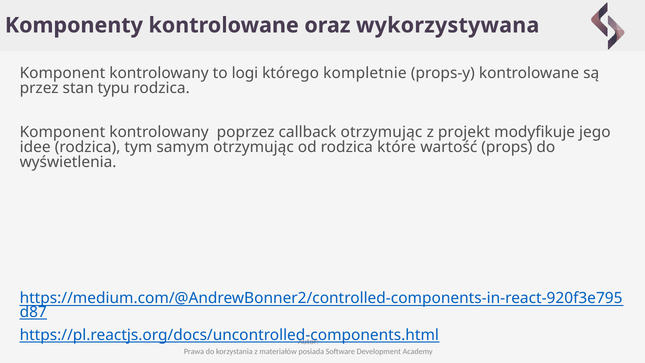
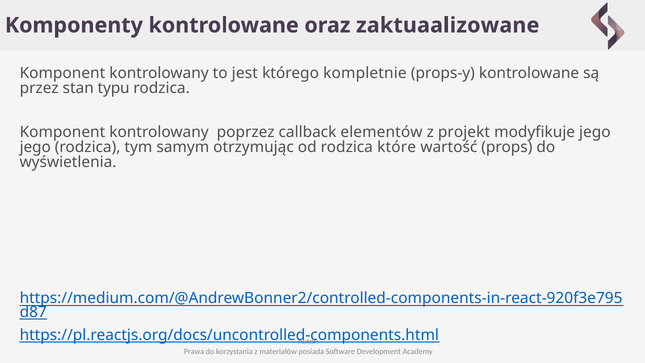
wykorzystywana: wykorzystywana -> zaktuaalizowane
logi: logi -> jest
callback otrzymując: otrzymując -> elementów
idee at (35, 147): idee -> jego
